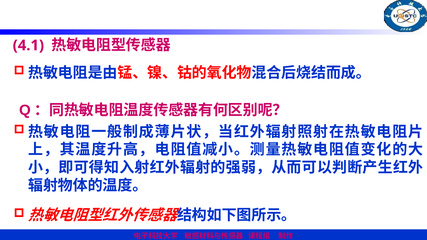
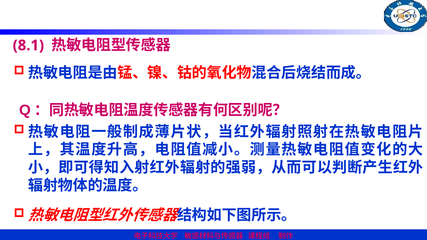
4.1: 4.1 -> 8.1
